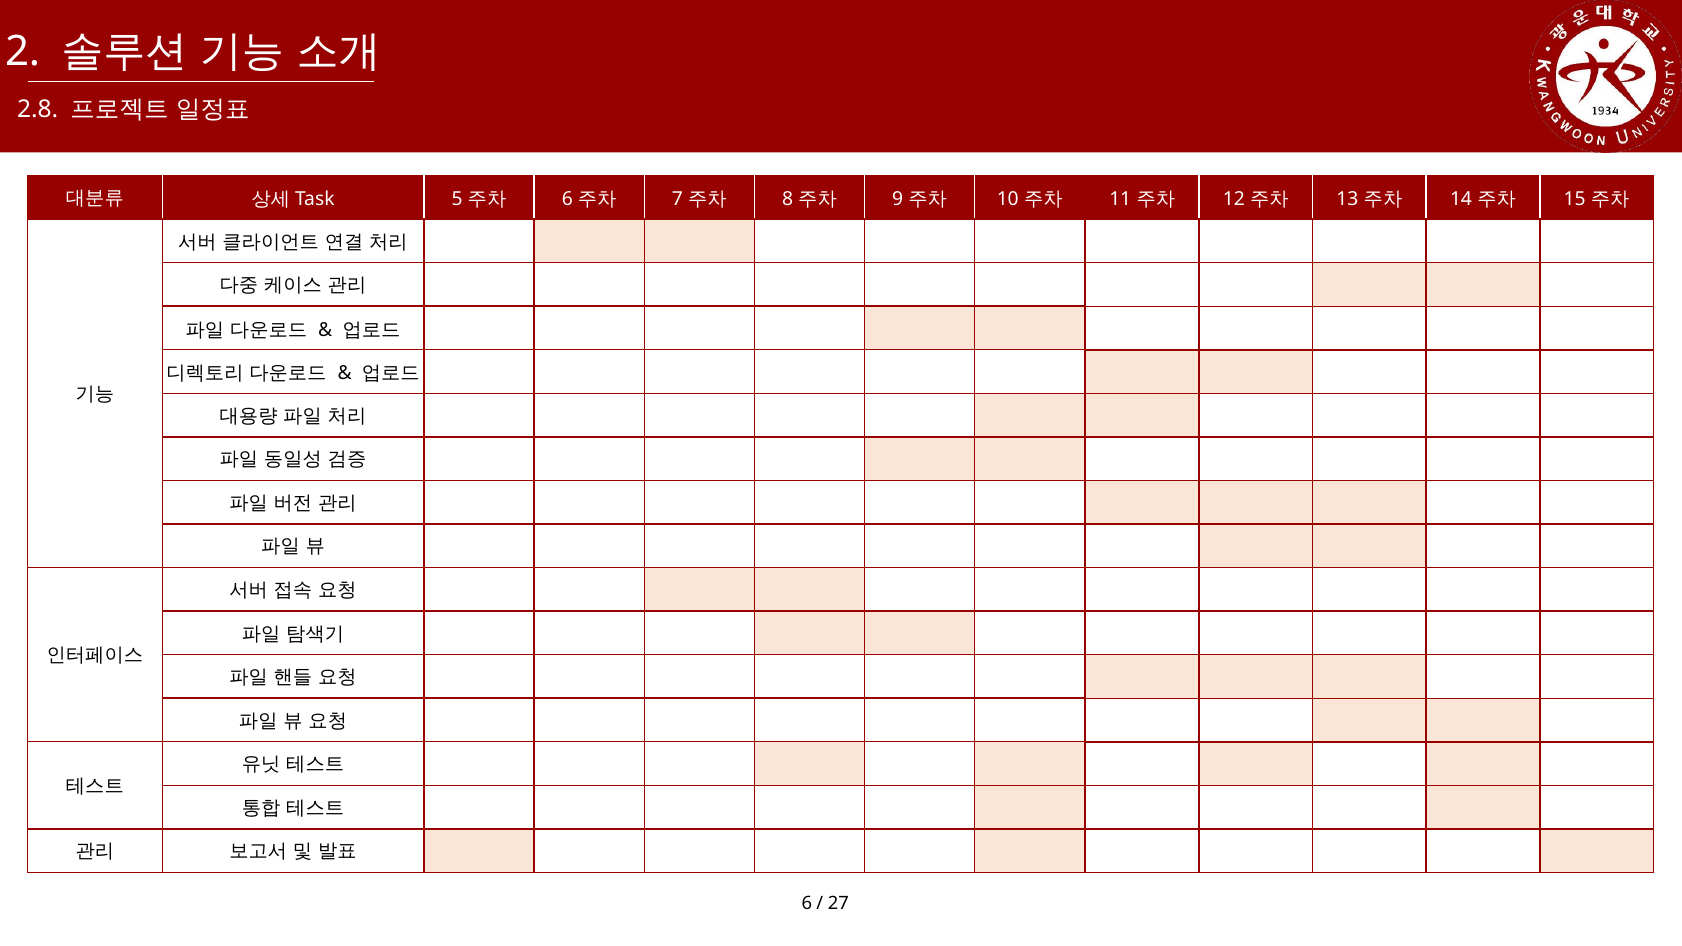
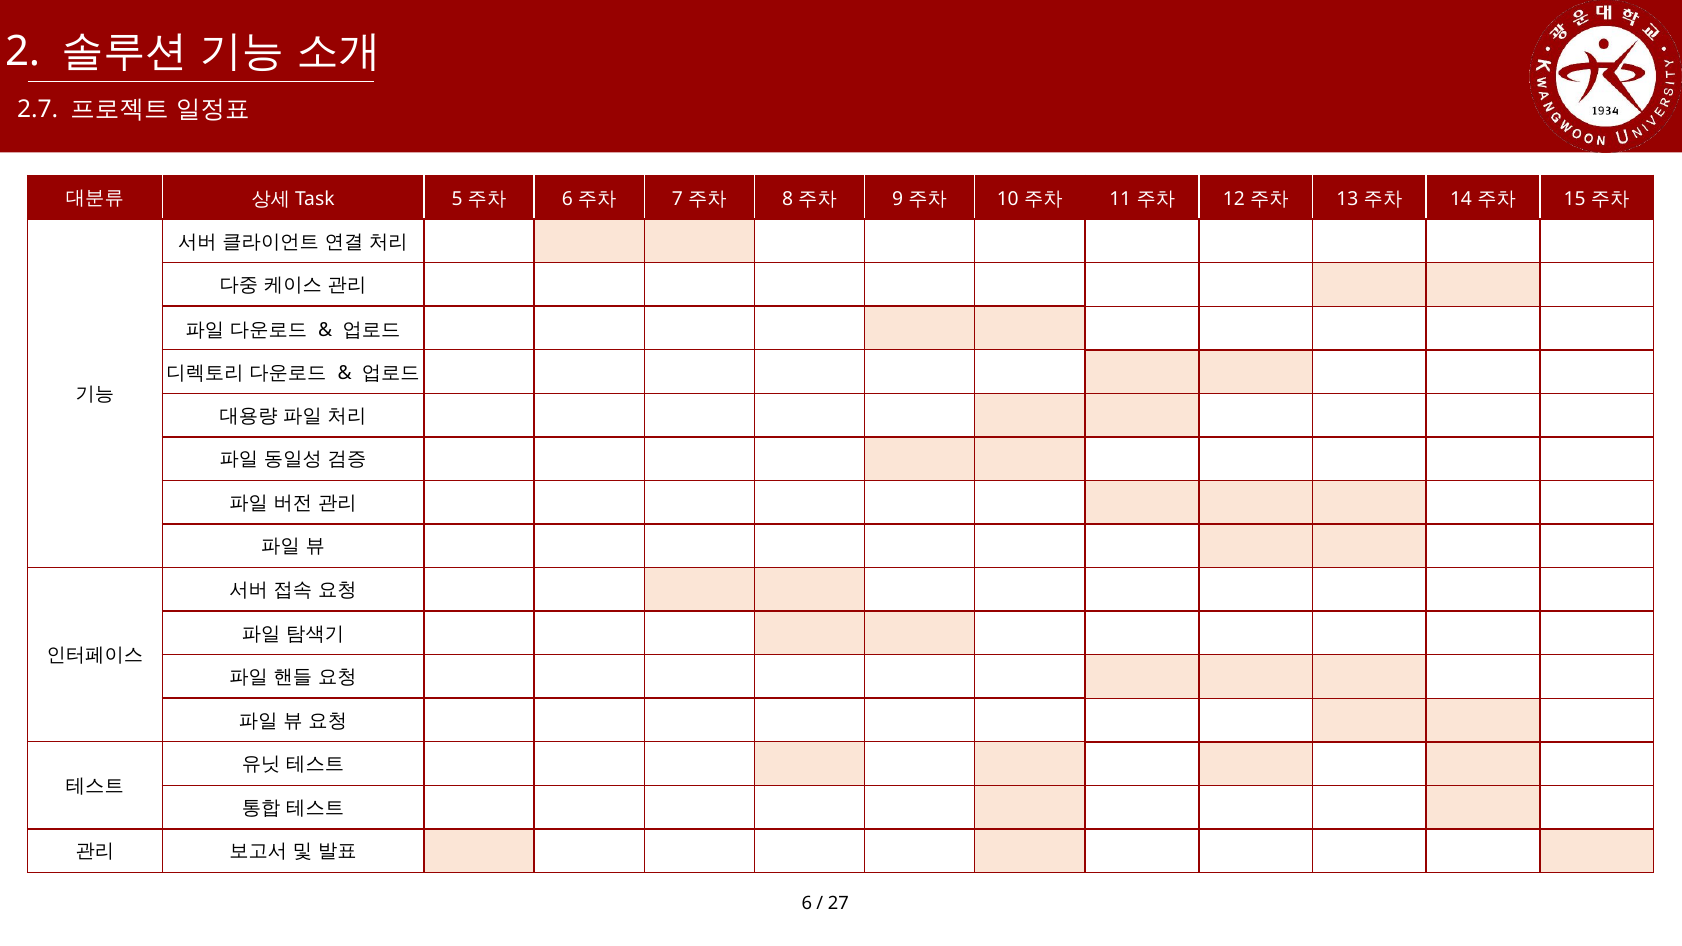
2.8: 2.8 -> 2.7
